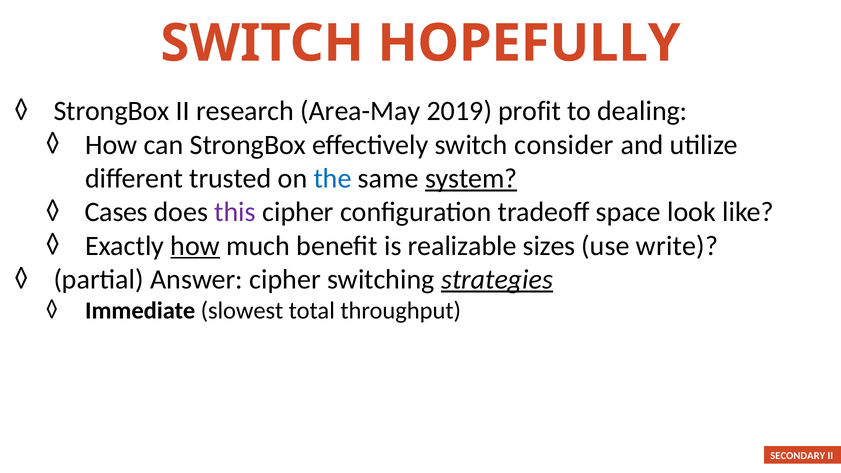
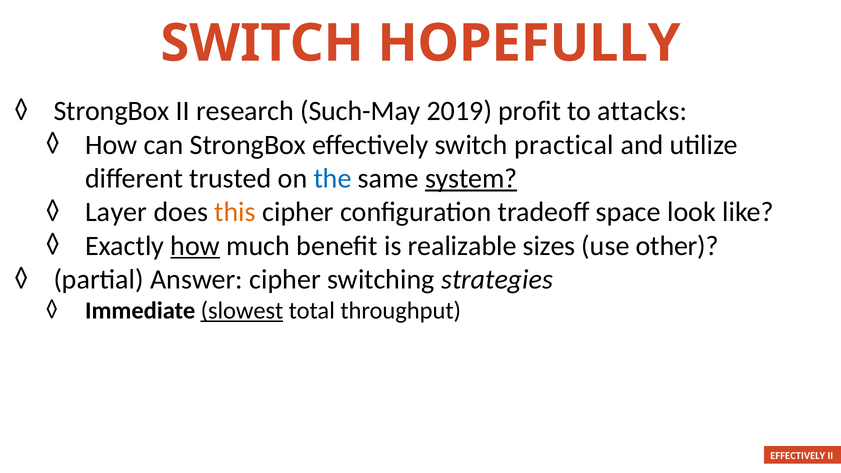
Area-May: Area-May -> Such-May
dealing: dealing -> attacks
consider: consider -> practical
Cases: Cases -> Layer
this colour: purple -> orange
write: write -> other
strategies underline: present -> none
slowest underline: none -> present
SECONDARY at (798, 456): SECONDARY -> EFFECTIVELY
